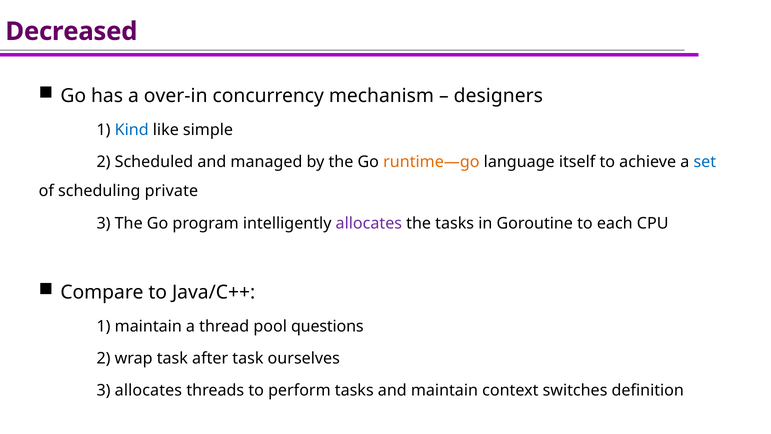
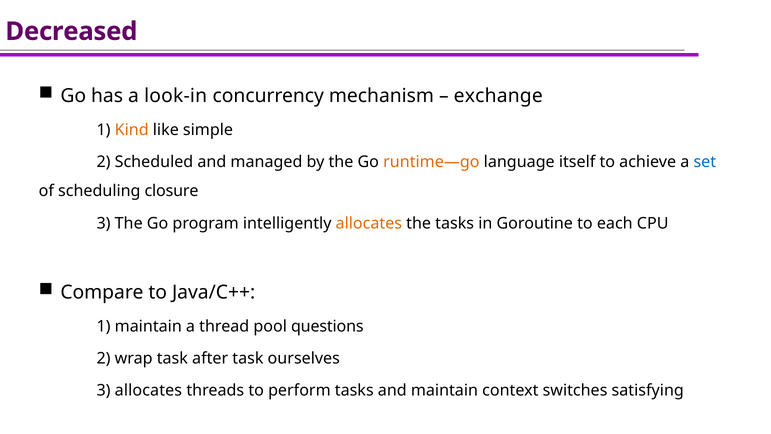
over-in: over-in -> look-in
designers: designers -> exchange
Kind colour: blue -> orange
private: private -> closure
allocates at (369, 223) colour: purple -> orange
definition: definition -> satisfying
